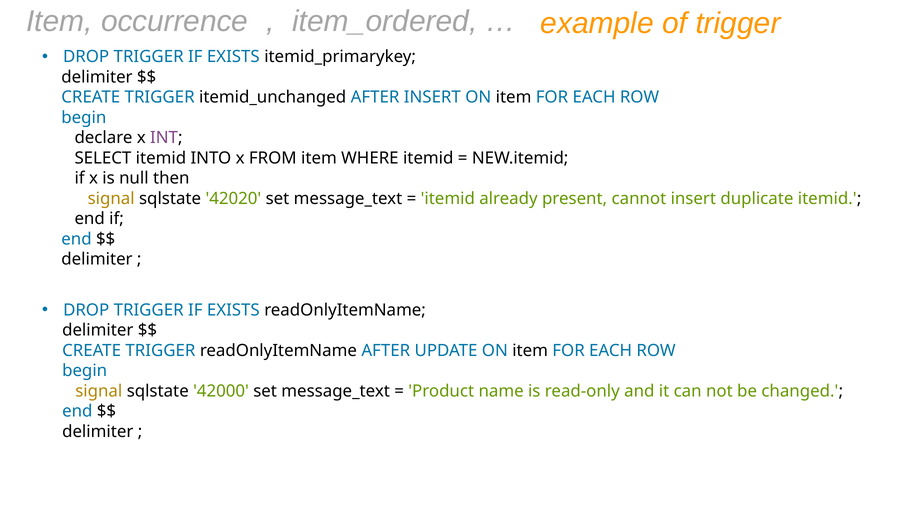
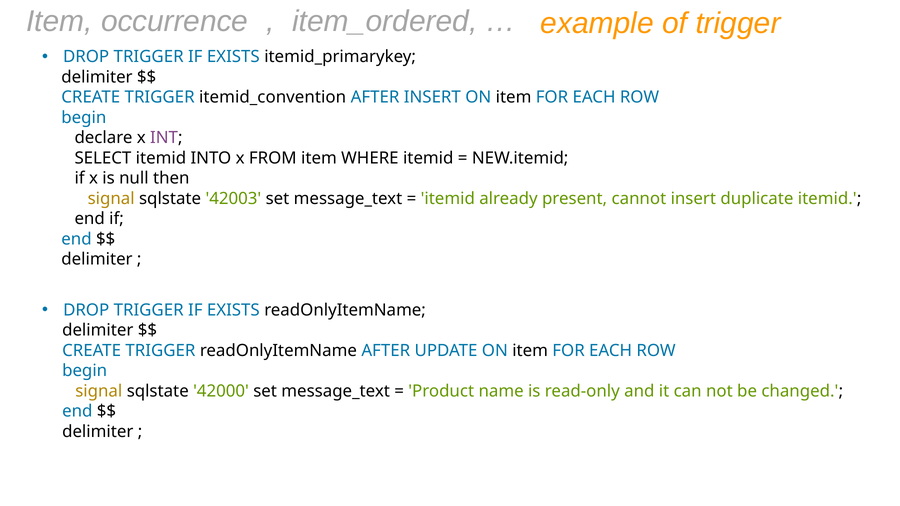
itemid_unchanged: itemid_unchanged -> itemid_convention
42020: 42020 -> 42003
